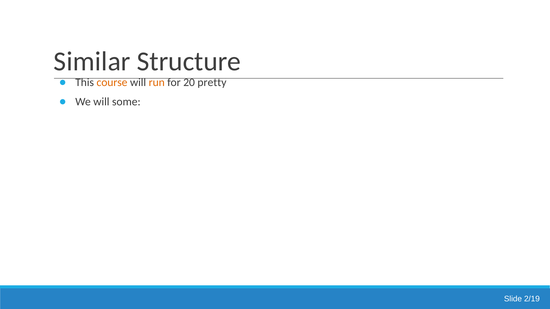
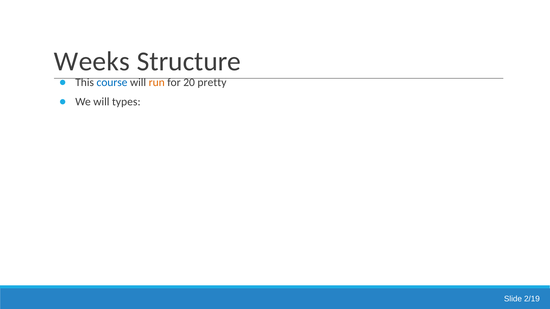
Similar: Similar -> Weeks
course colour: orange -> blue
some: some -> types
